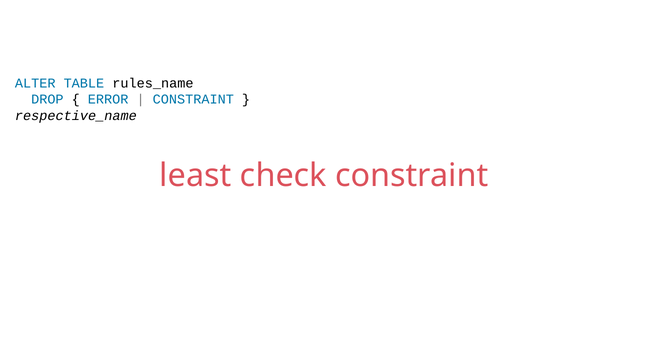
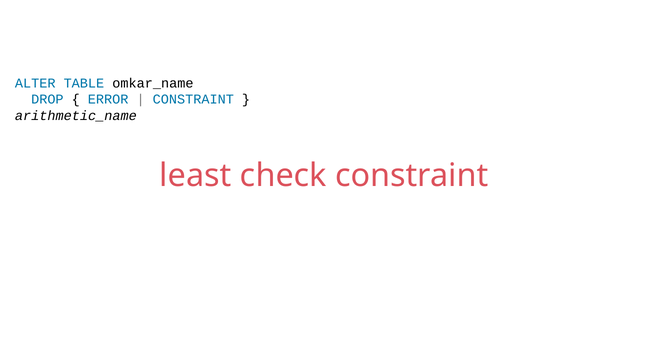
rules_name: rules_name -> omkar_name
respective_name: respective_name -> arithmetic_name
